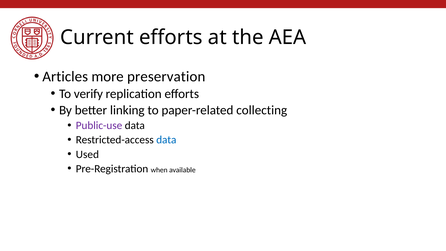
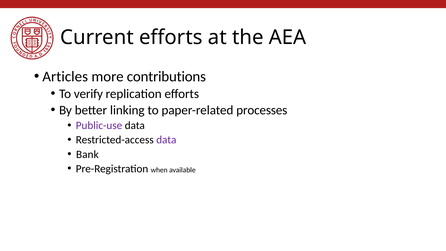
preservation: preservation -> contributions
collecting: collecting -> processes
data at (166, 140) colour: blue -> purple
Used: Used -> Bank
